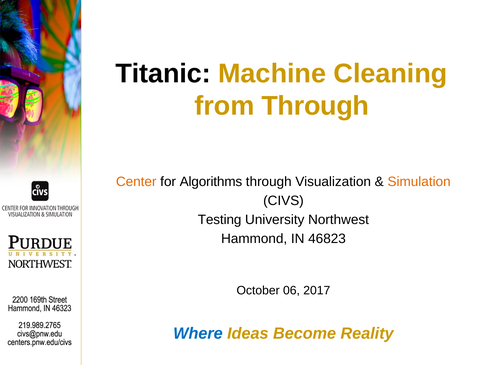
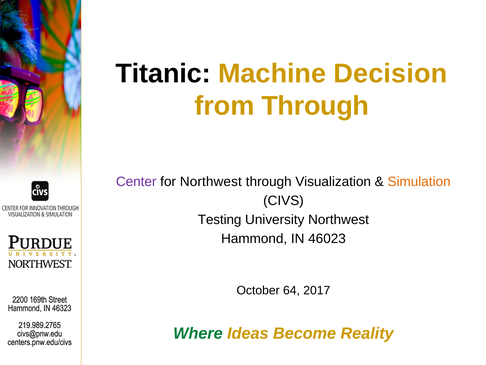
Cleaning: Cleaning -> Decision
Center colour: orange -> purple
for Algorithms: Algorithms -> Northwest
46823: 46823 -> 46023
06: 06 -> 64
Where colour: blue -> green
